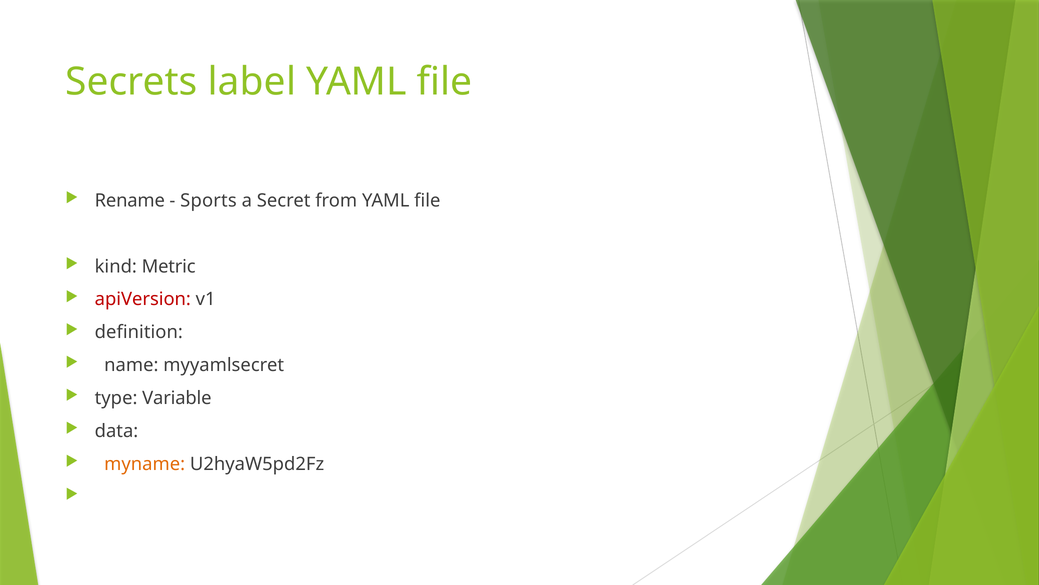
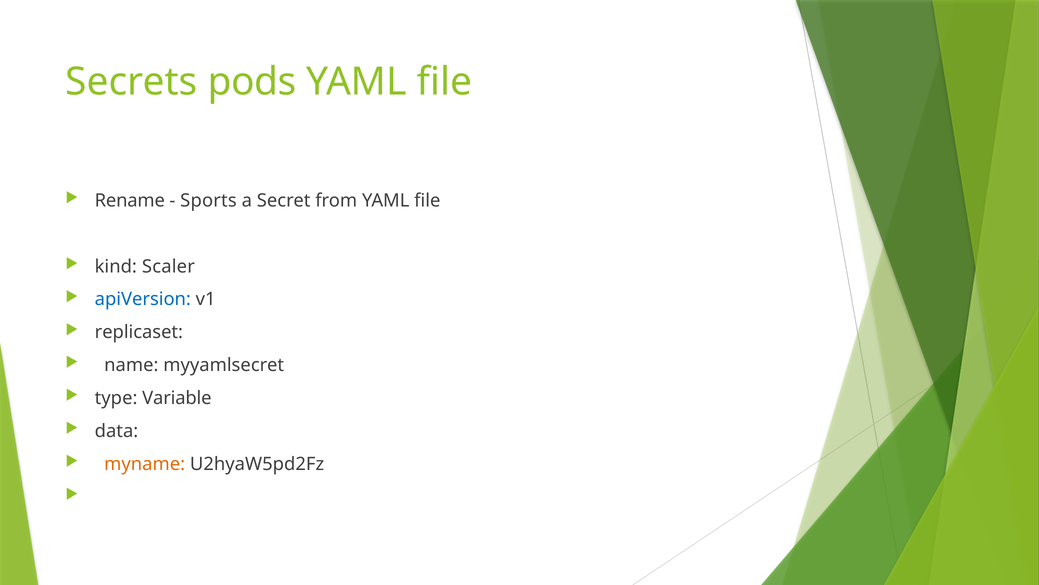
label: label -> pods
Metric: Metric -> Scaler
apiVersion colour: red -> blue
definition: definition -> replicaset
